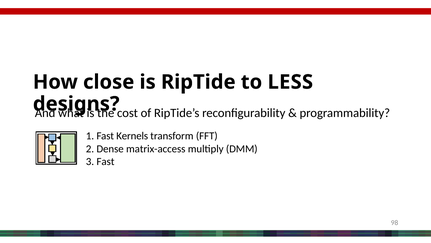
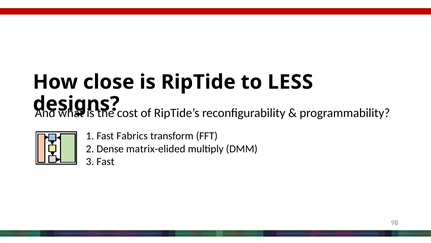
Kernels: Kernels -> Fabrics
matrix-access: matrix-access -> matrix-elided
